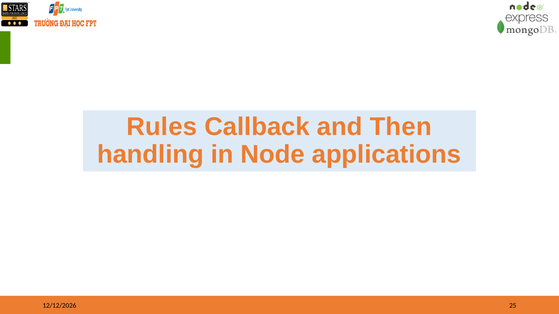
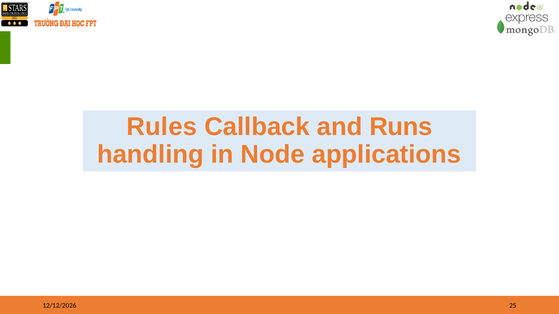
Then: Then -> Runs
